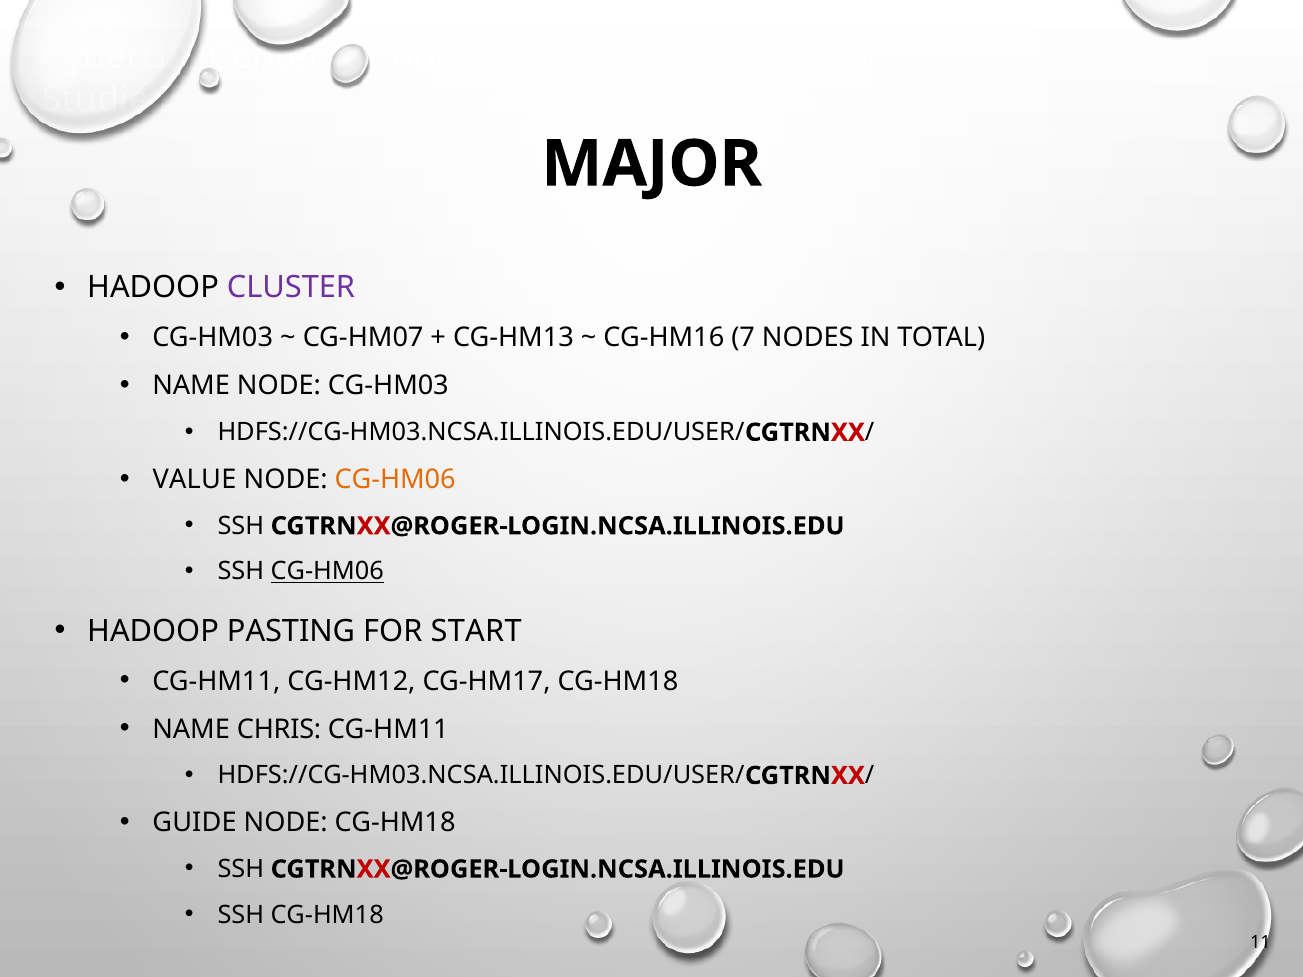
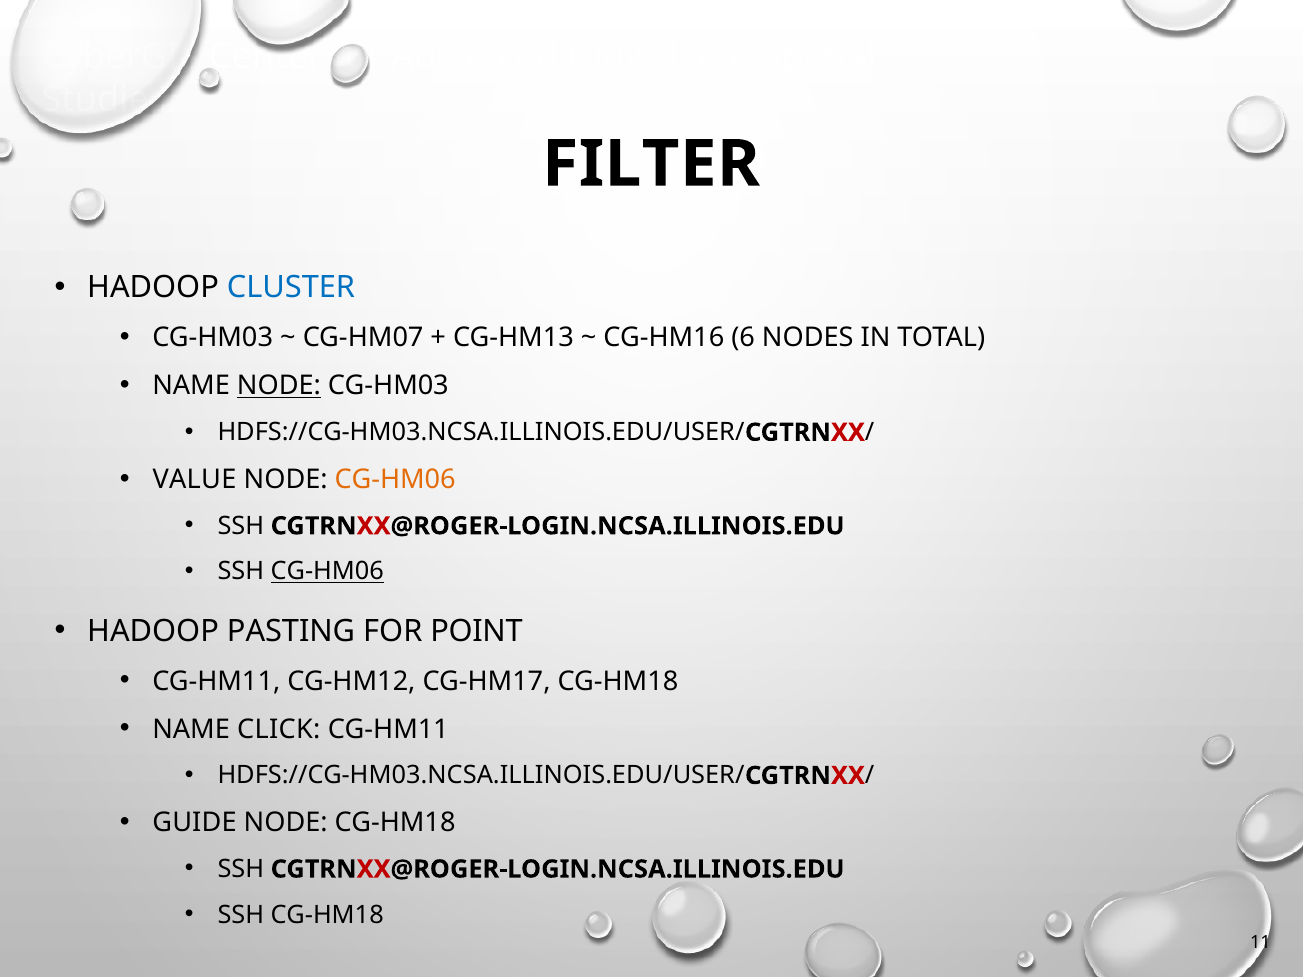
MAJOR: MAJOR -> FILTER
CLUSTER colour: purple -> blue
7: 7 -> 6
NODE at (279, 386) underline: none -> present
START: START -> POINT
CHRIS: CHRIS -> CLICK
